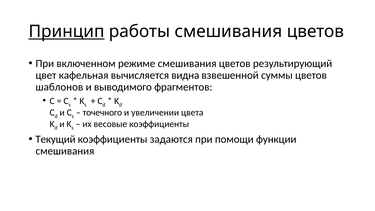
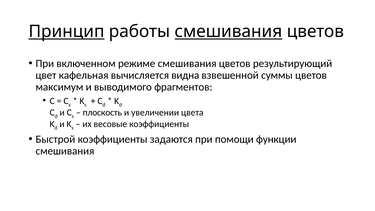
смешивания at (229, 32) underline: none -> present
шаблонов: шаблонов -> максимум
точечного: точечного -> плоскость
Текущий: Текущий -> Быстрой
